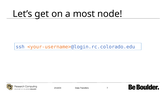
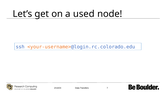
most: most -> used
